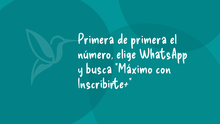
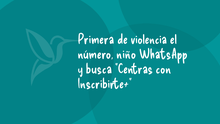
de primera: primera -> violencia
elige: elige -> niño
Máximo: Máximo -> Centras
